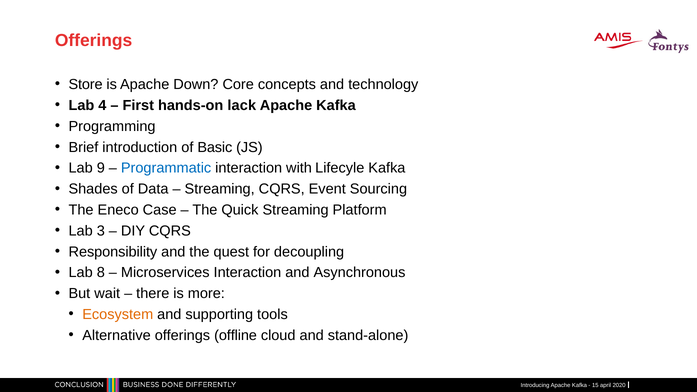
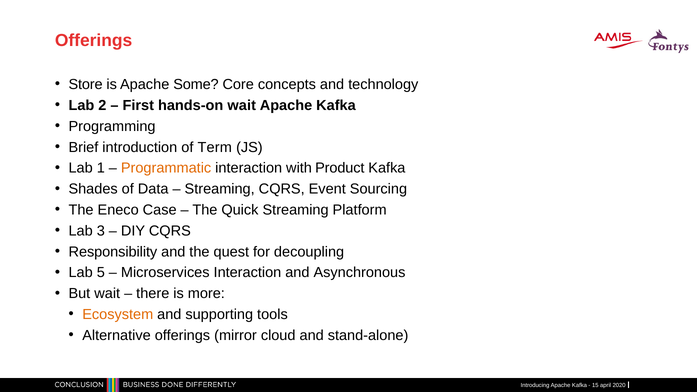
Down: Down -> Some
4: 4 -> 2
hands-on lack: lack -> wait
Basic: Basic -> Term
9: 9 -> 1
Programmatic colour: blue -> orange
Lifecyle: Lifecyle -> Product
8: 8 -> 5
offline: offline -> mirror
